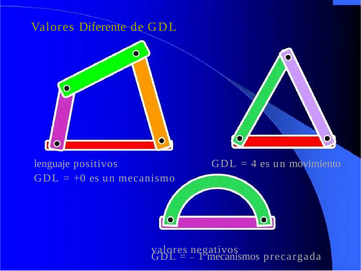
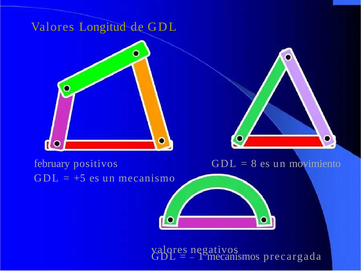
Diferente: Diferente -> Longitud
lenguaje: lenguaje -> february
4: 4 -> 8
+0: +0 -> +5
